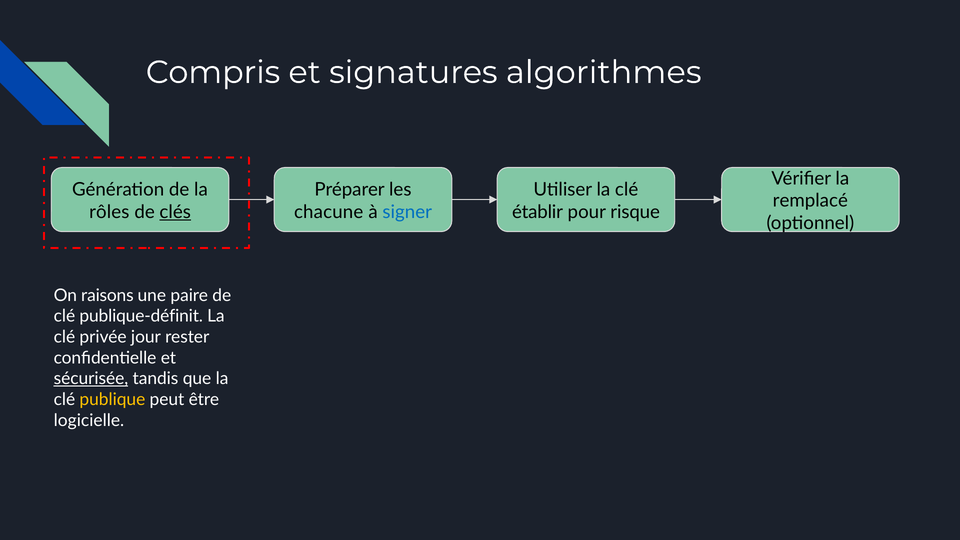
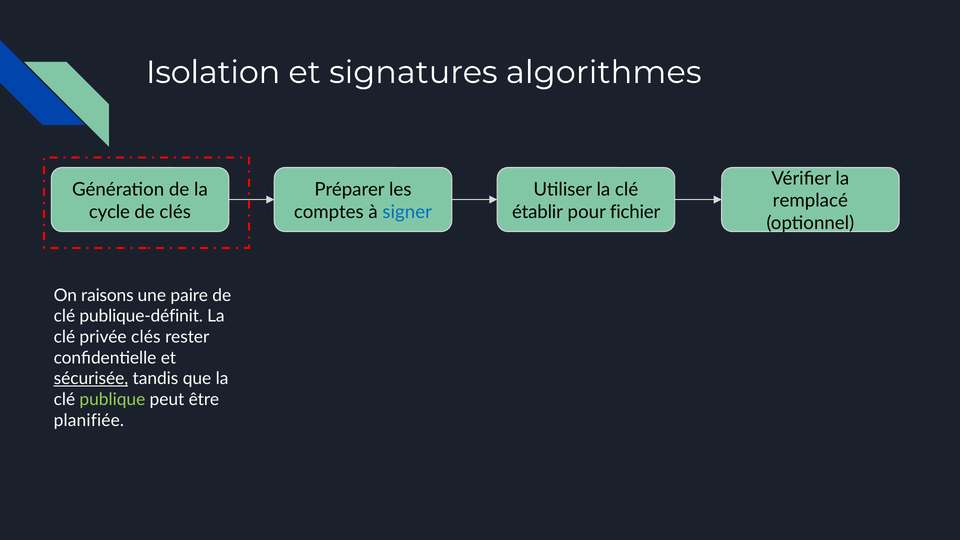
Compris: Compris -> Isolation
rôles: rôles -> cycle
clés at (175, 212) underline: present -> none
chacune: chacune -> comptes
risque: risque -> fichier
privée jour: jour -> clés
publique colour: yellow -> light green
logicielle: logicielle -> planifiée
